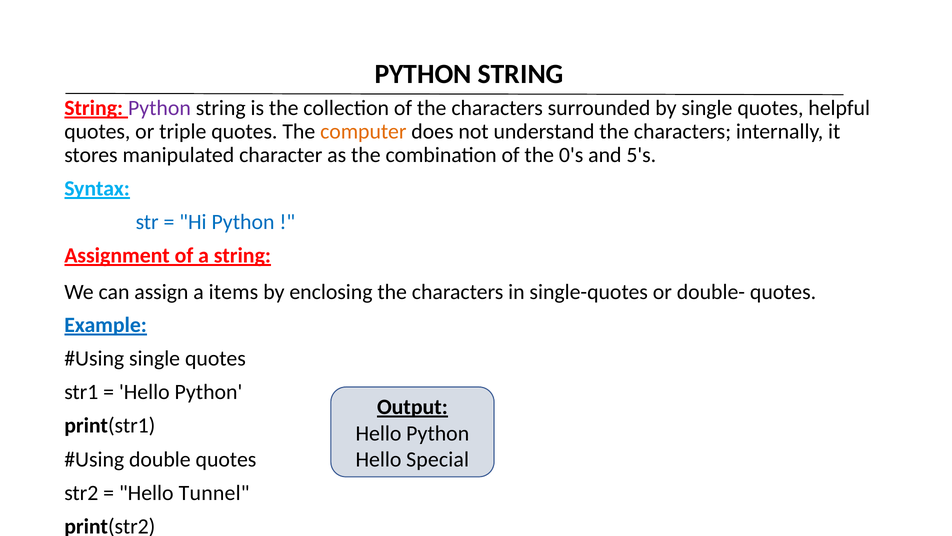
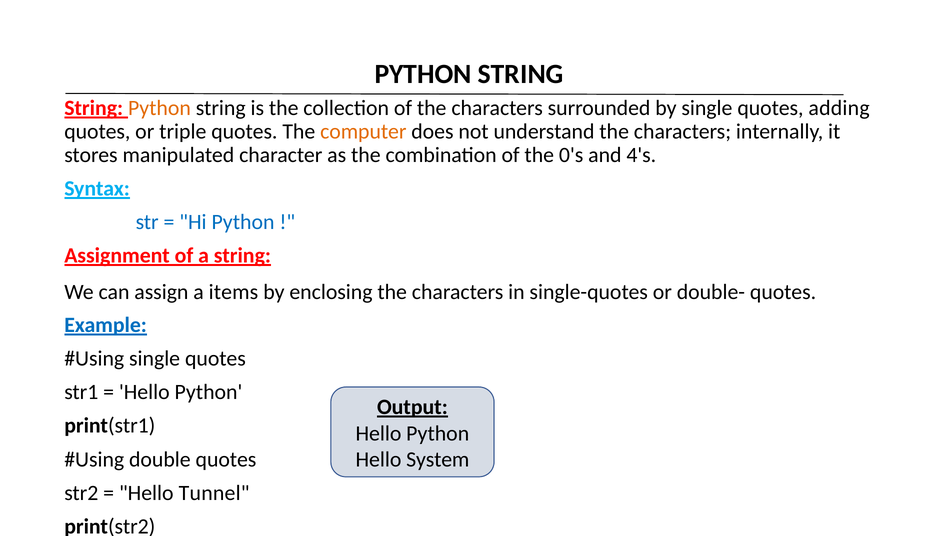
Python at (159, 108) colour: purple -> orange
helpful: helpful -> adding
5's: 5's -> 4's
Special: Special -> System
